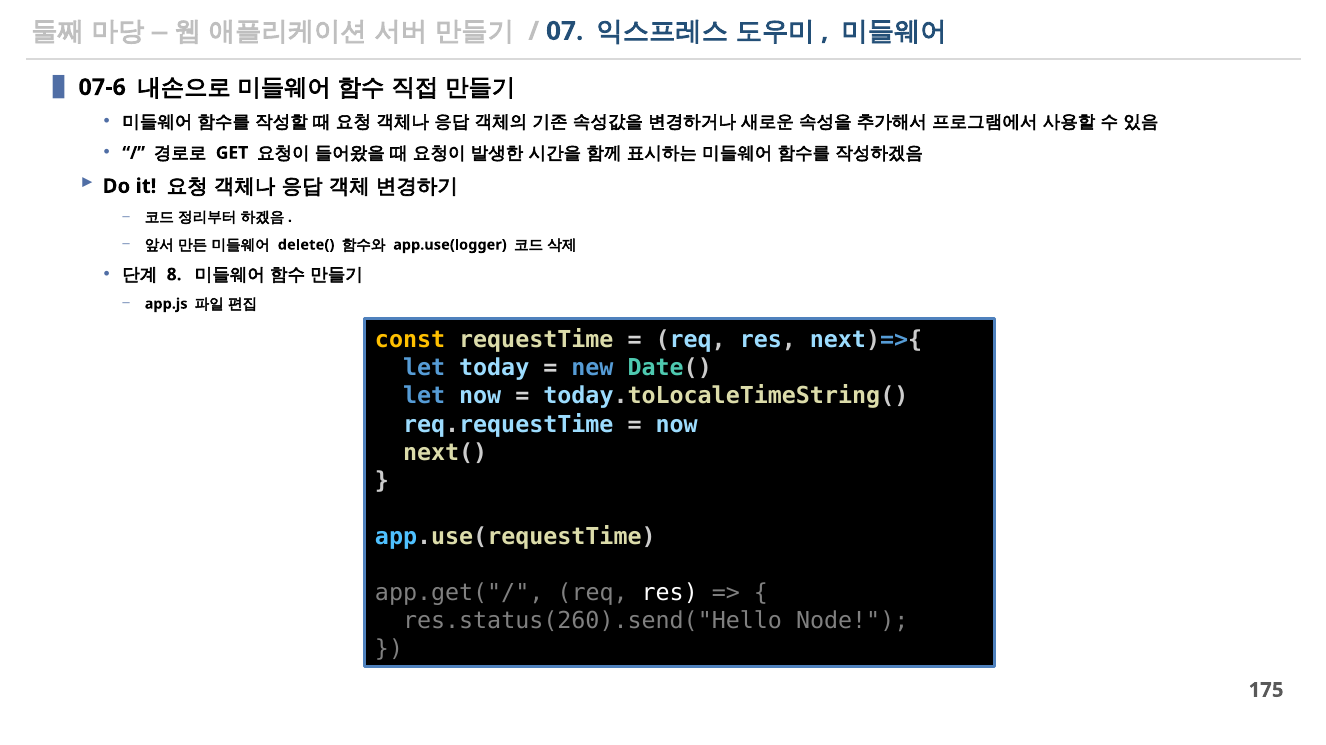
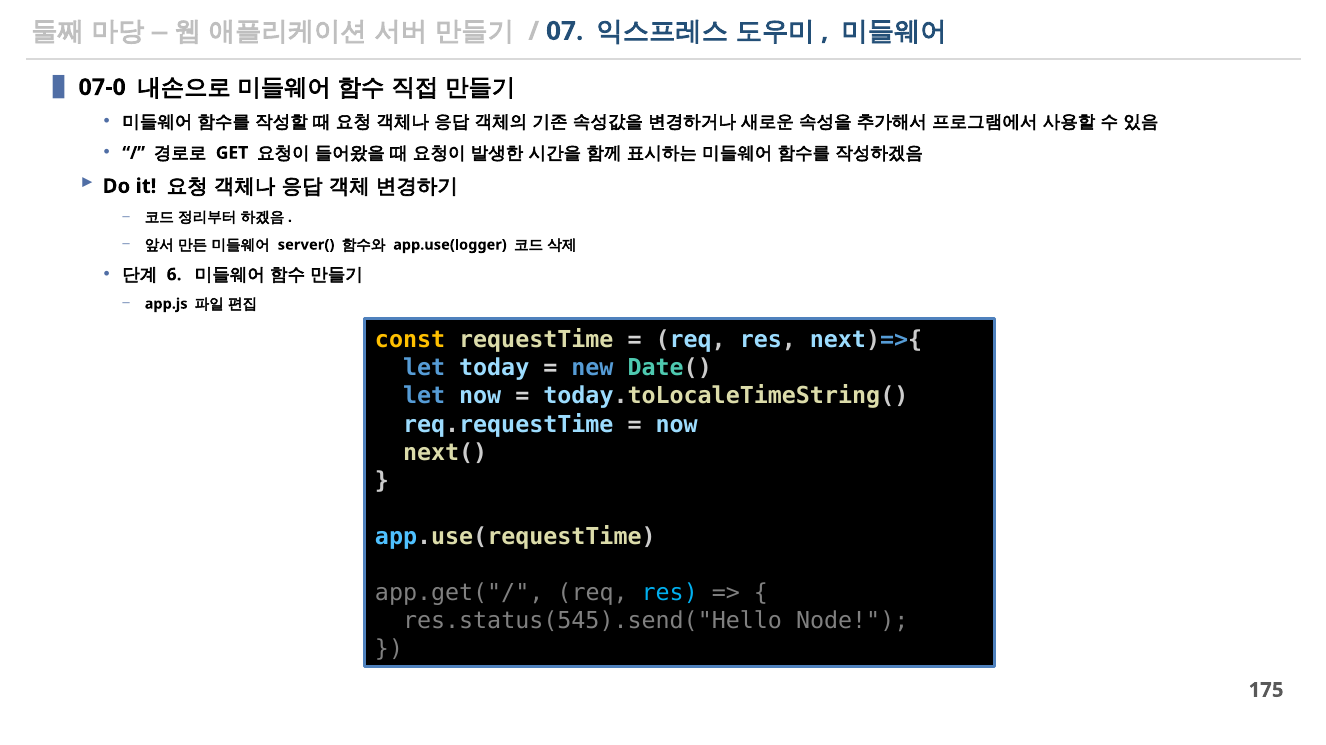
07-6: 07-6 -> 07-0
delete(: delete( -> server(
8: 8 -> 6
res at (670, 593) colour: white -> light blue
res.status(260).send("Hello: res.status(260).send("Hello -> res.status(545).send("Hello
